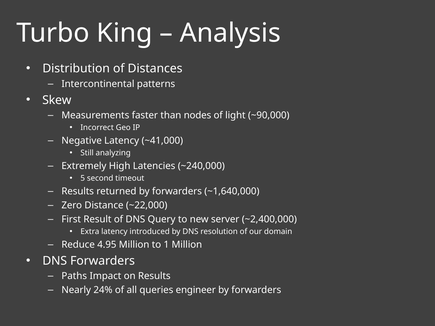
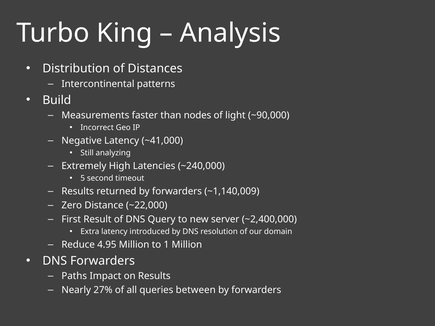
Skew: Skew -> Build
~1,640,000: ~1,640,000 -> ~1,140,009
24%: 24% -> 27%
engineer: engineer -> between
